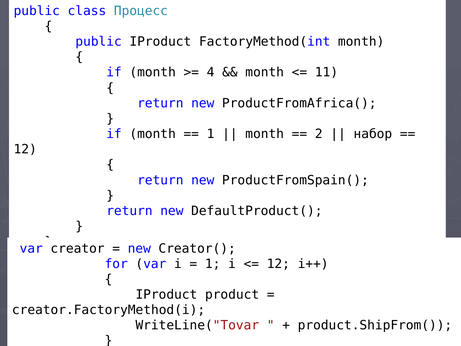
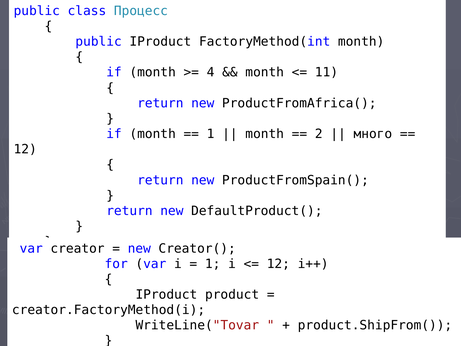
набор: набор -> много
